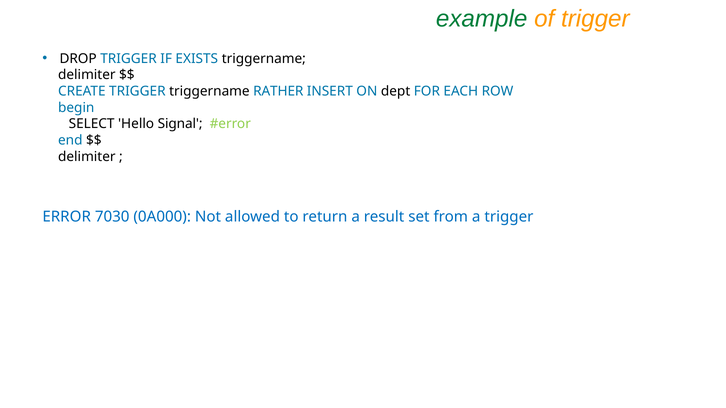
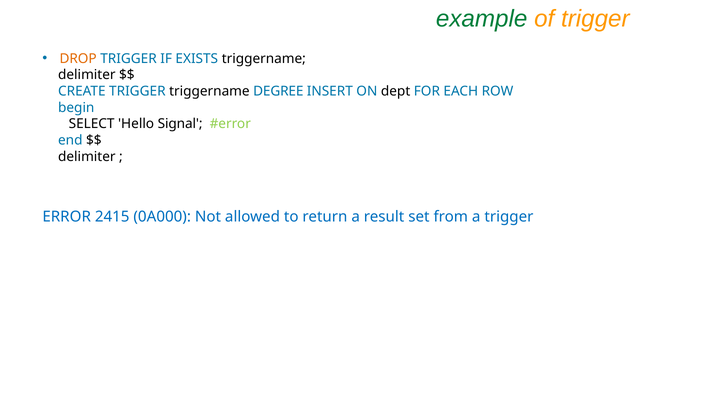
DROP colour: black -> orange
RATHER: RATHER -> DEGREE
7030: 7030 -> 2415
